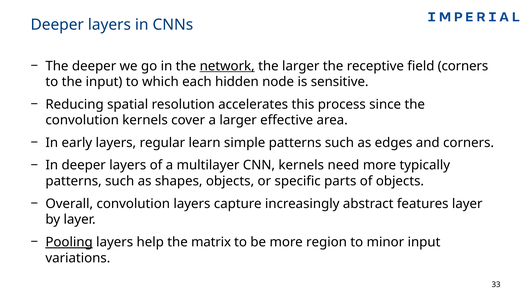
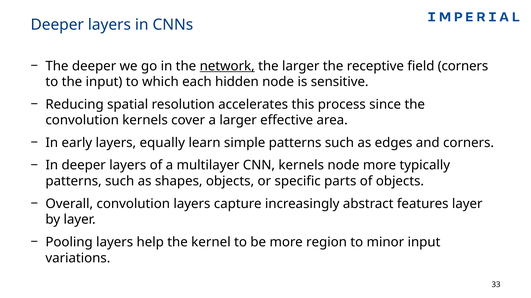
regular: regular -> equally
kernels need: need -> node
Pooling underline: present -> none
matrix: matrix -> kernel
